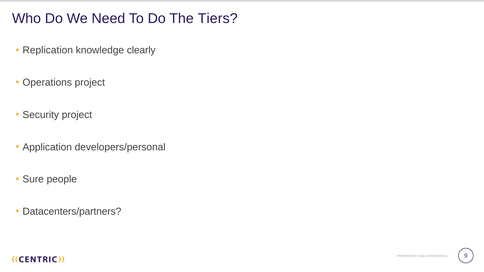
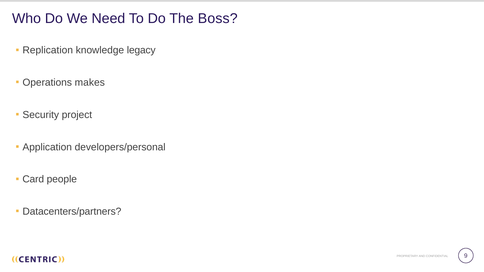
Tiers: Tiers -> Boss
clearly: clearly -> legacy
Operations project: project -> makes
Sure: Sure -> Card
